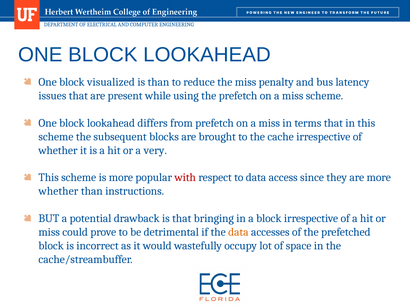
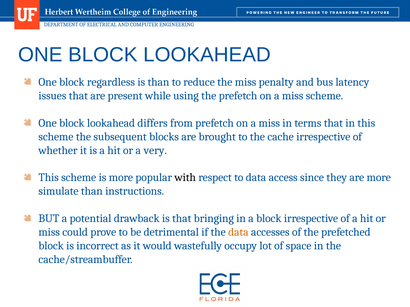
visualized: visualized -> regardless
with colour: red -> black
whether at (58, 192): whether -> simulate
